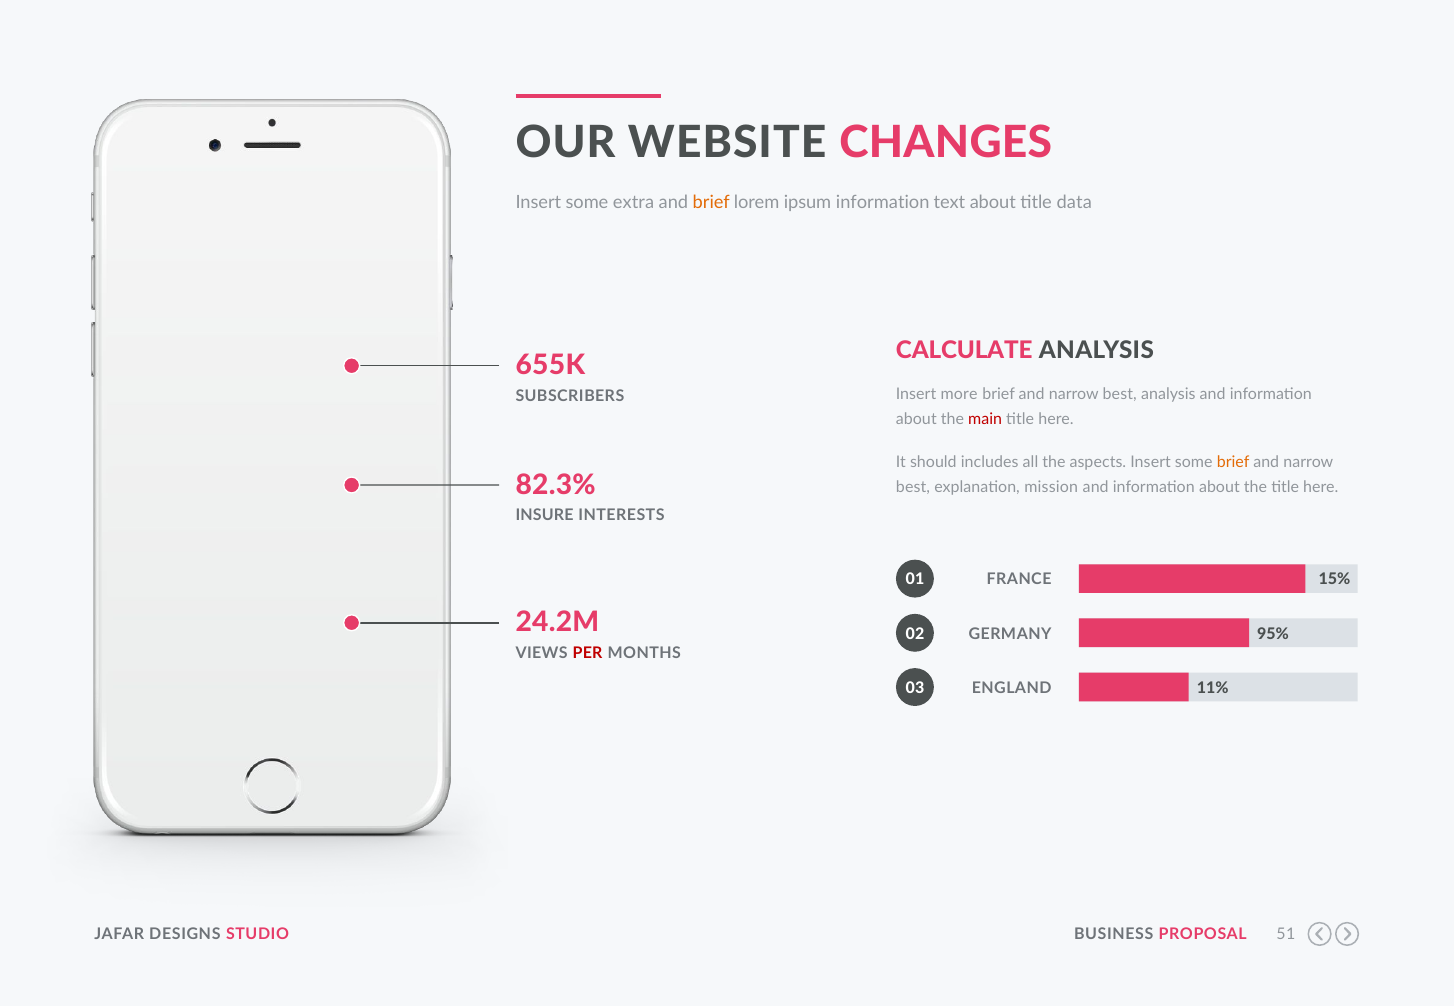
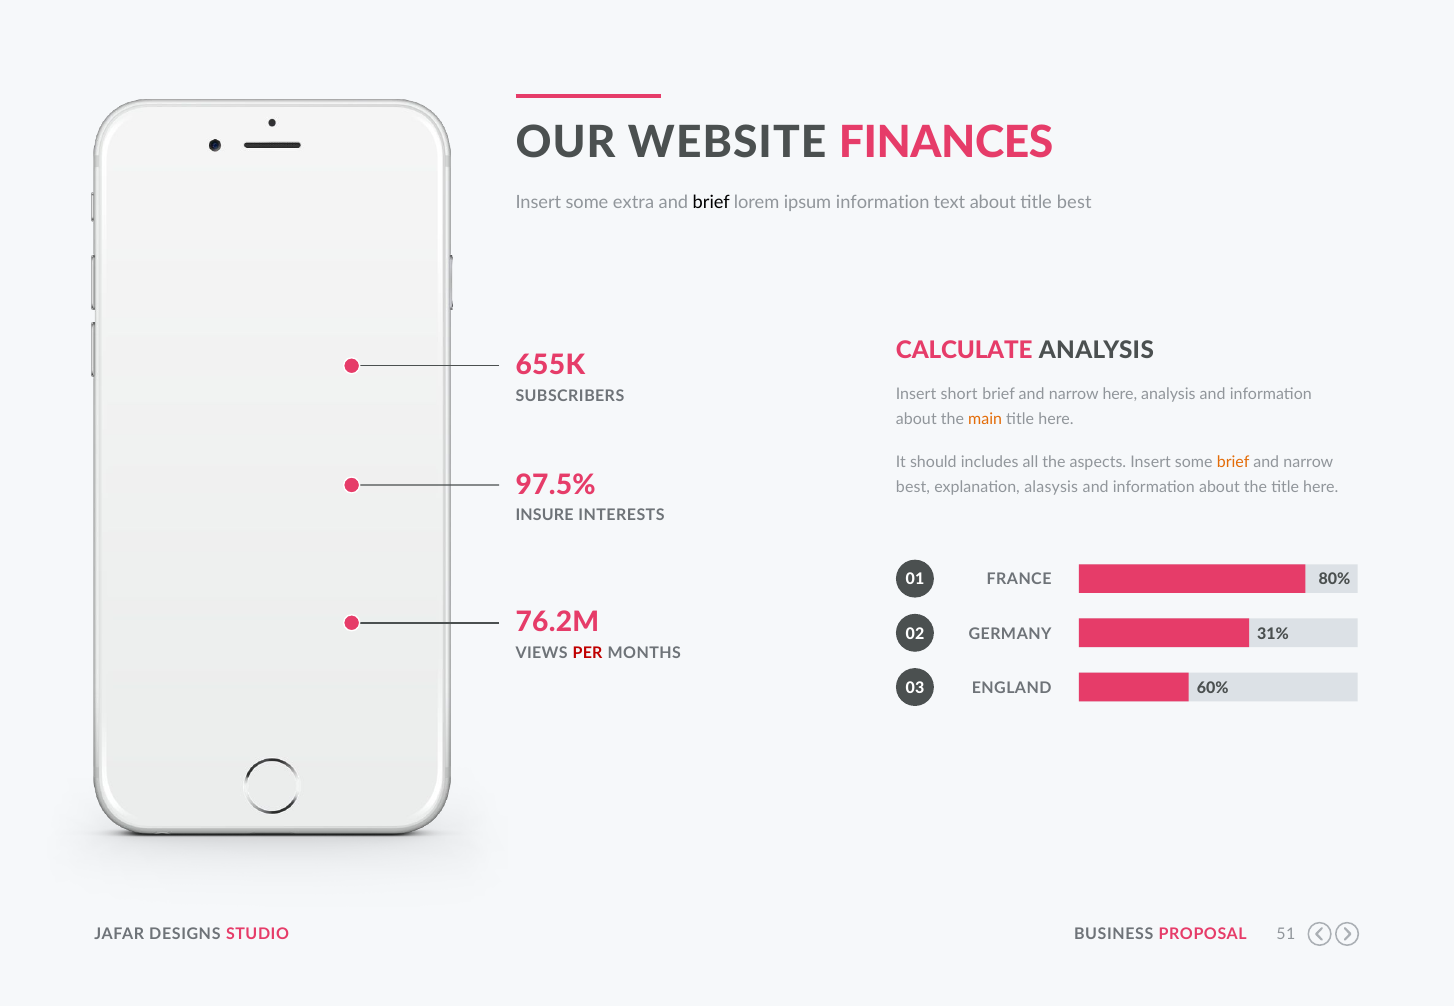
CHANGES: CHANGES -> FINANCES
brief at (711, 202) colour: orange -> black
title data: data -> best
more: more -> short
best at (1120, 394): best -> here
main colour: red -> orange
82.3%: 82.3% -> 97.5%
mission: mission -> alasysis
15%: 15% -> 80%
24.2M: 24.2M -> 76.2M
95%: 95% -> 31%
11%: 11% -> 60%
